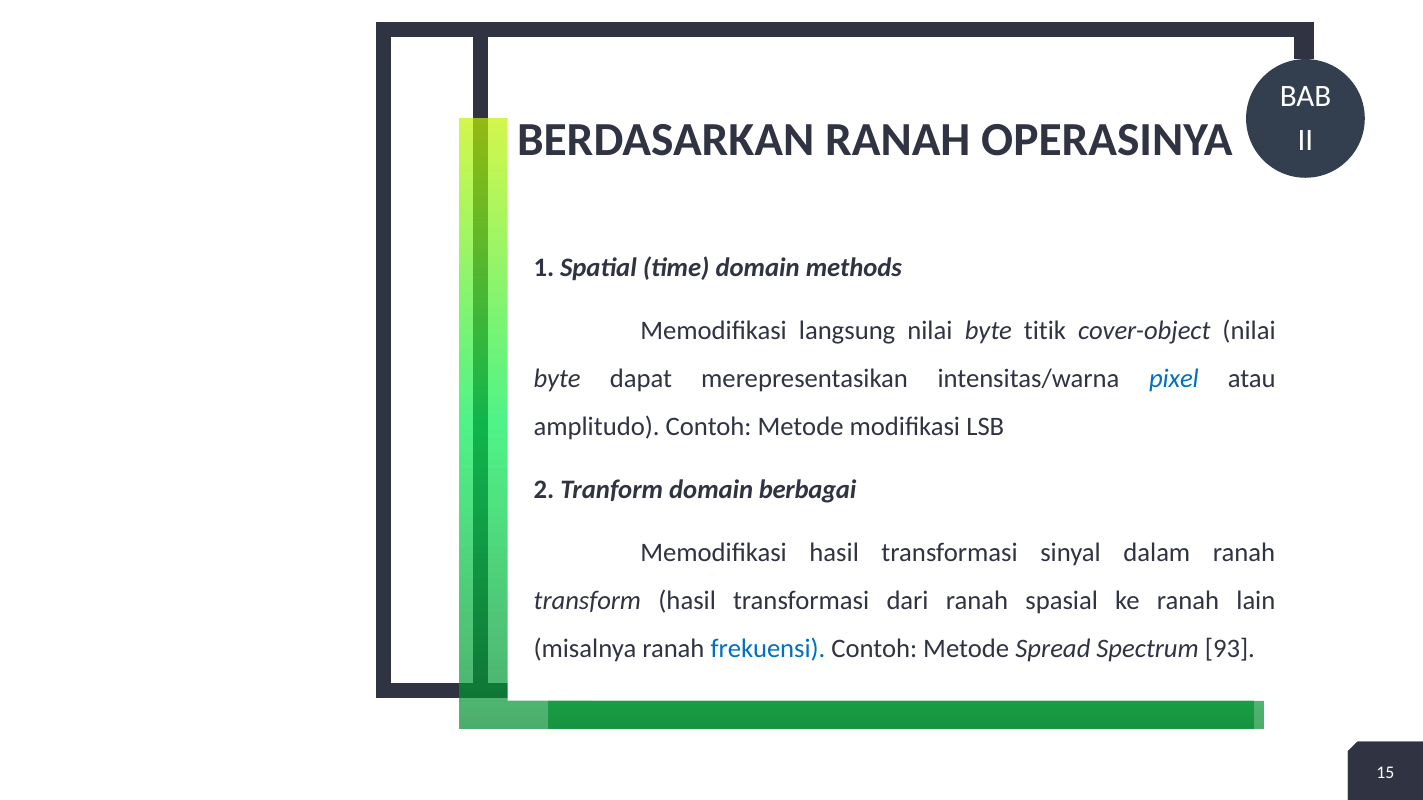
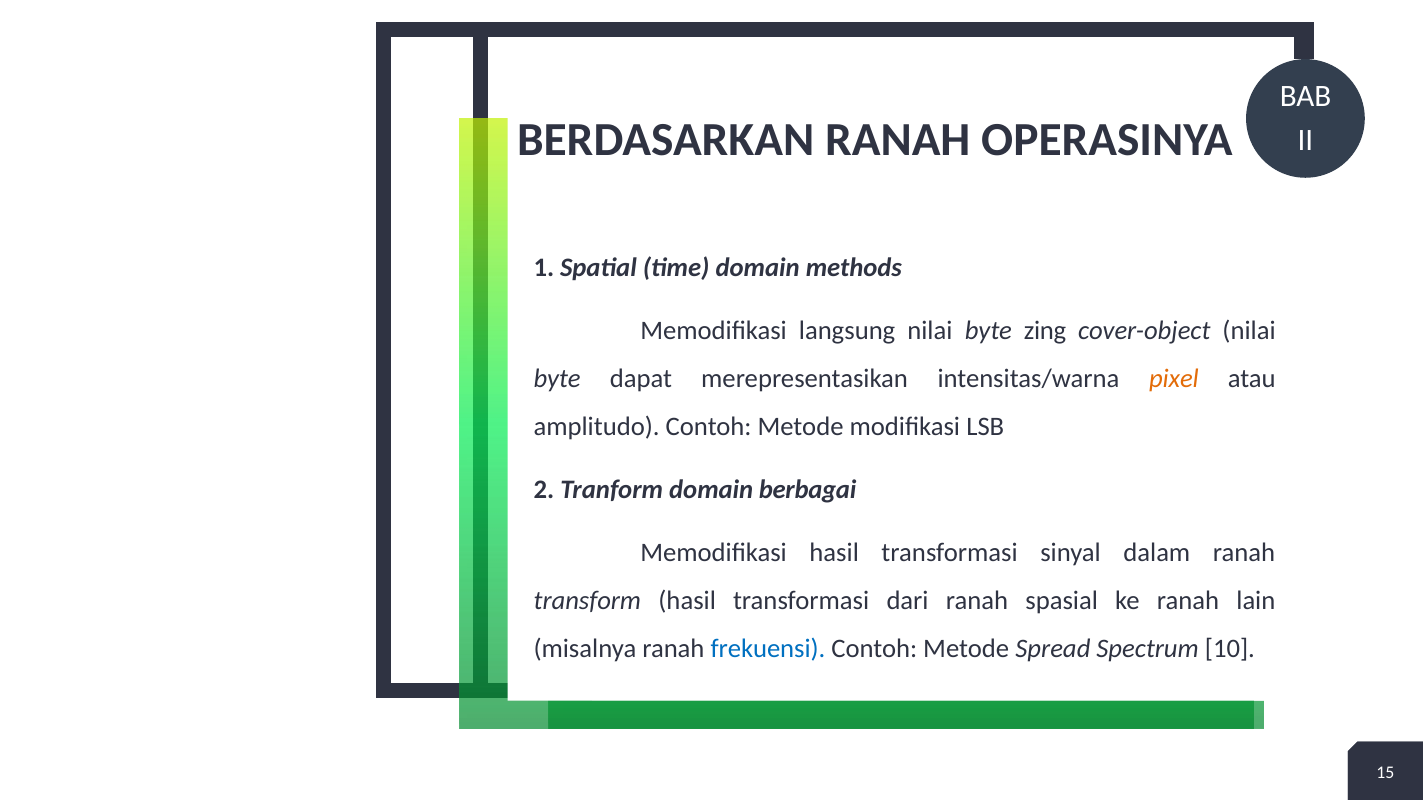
titik: titik -> zing
pixel colour: blue -> orange
93: 93 -> 10
